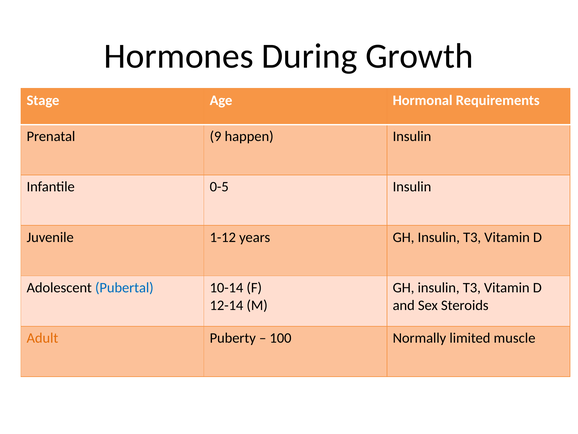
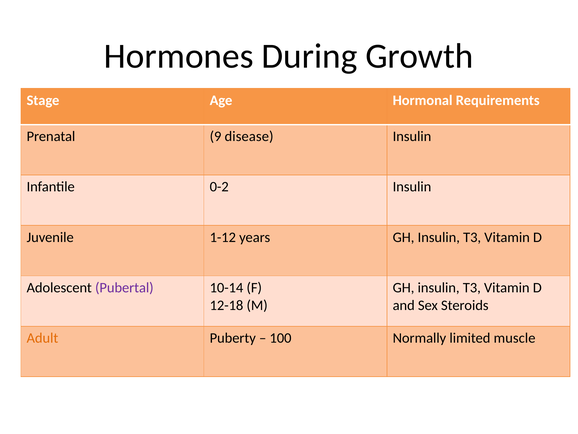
happen: happen -> disease
0-5: 0-5 -> 0-2
Pubertal colour: blue -> purple
12-14: 12-14 -> 12-18
